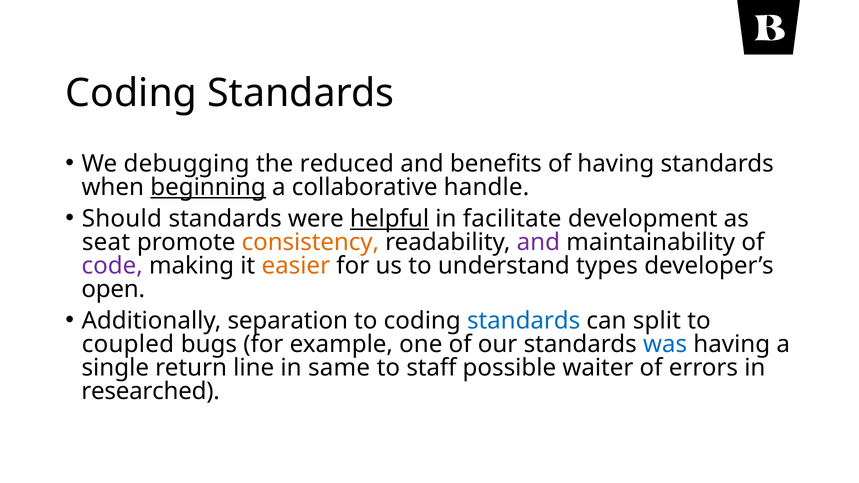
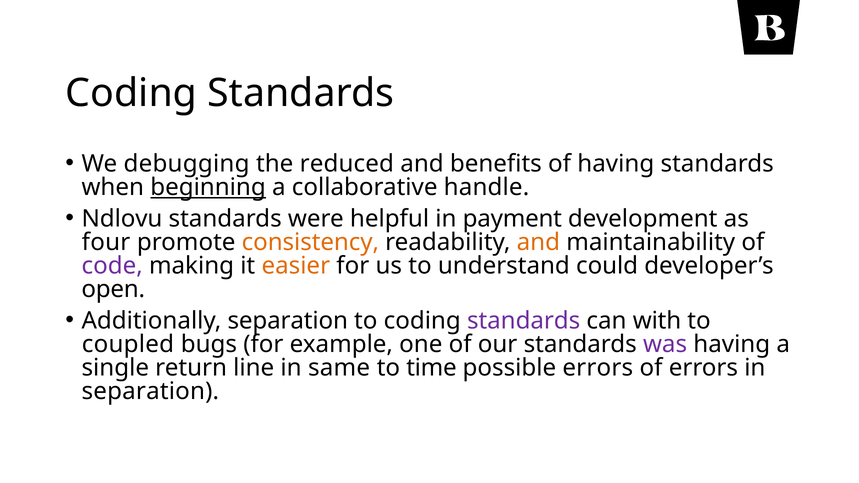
Should: Should -> Ndlovu
helpful underline: present -> none
facilitate: facilitate -> payment
seat: seat -> four
and at (538, 242) colour: purple -> orange
types: types -> could
standards at (524, 321) colour: blue -> purple
split: split -> with
was colour: blue -> purple
staff: staff -> time
possible waiter: waiter -> errors
researched at (151, 391): researched -> separation
